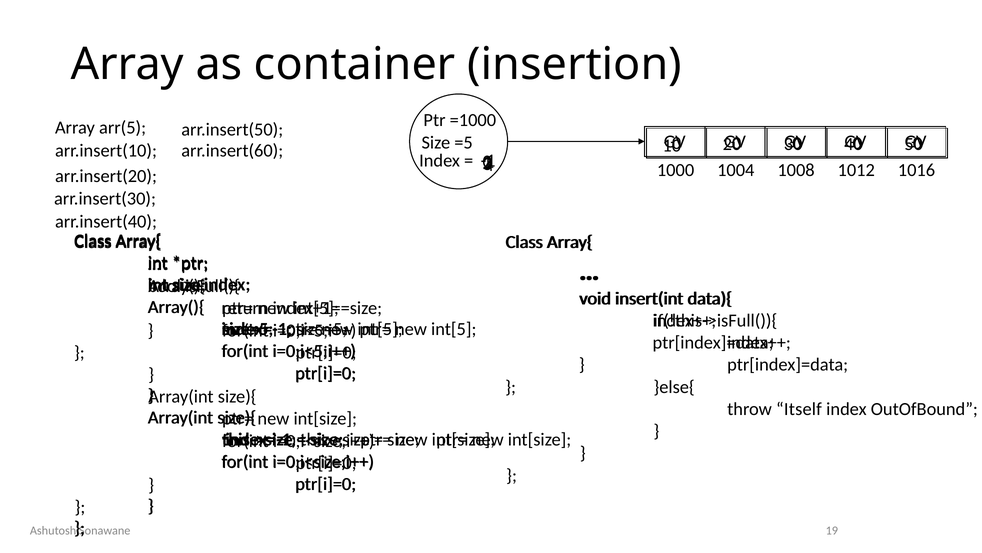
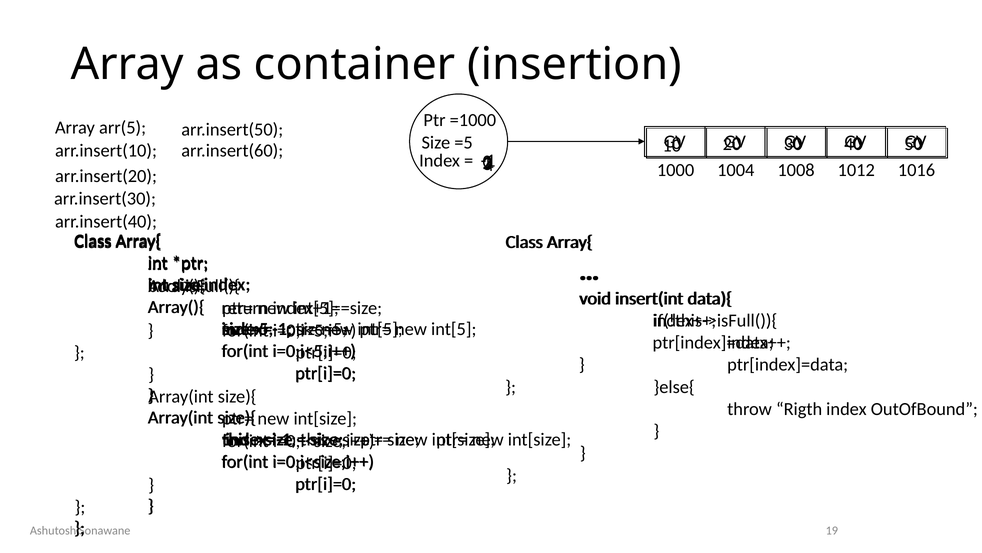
Itself: Itself -> Rigth
